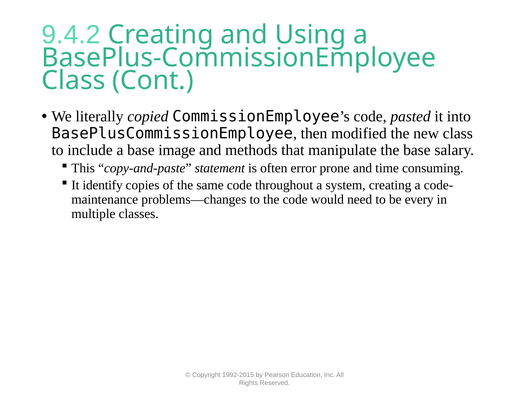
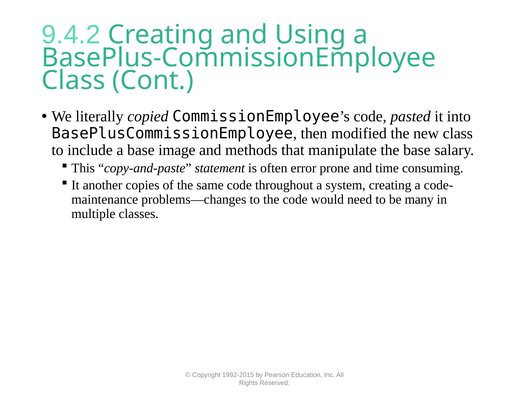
identify: identify -> another
every: every -> many
